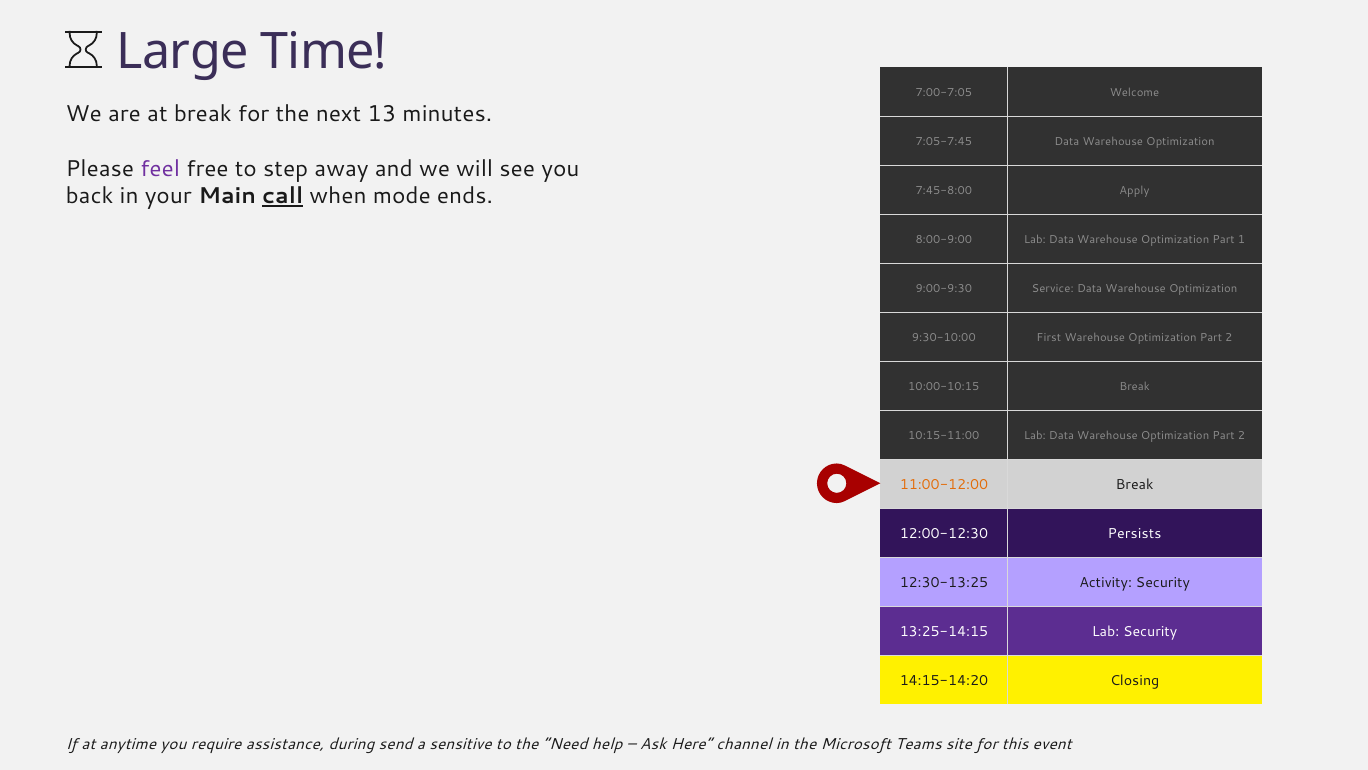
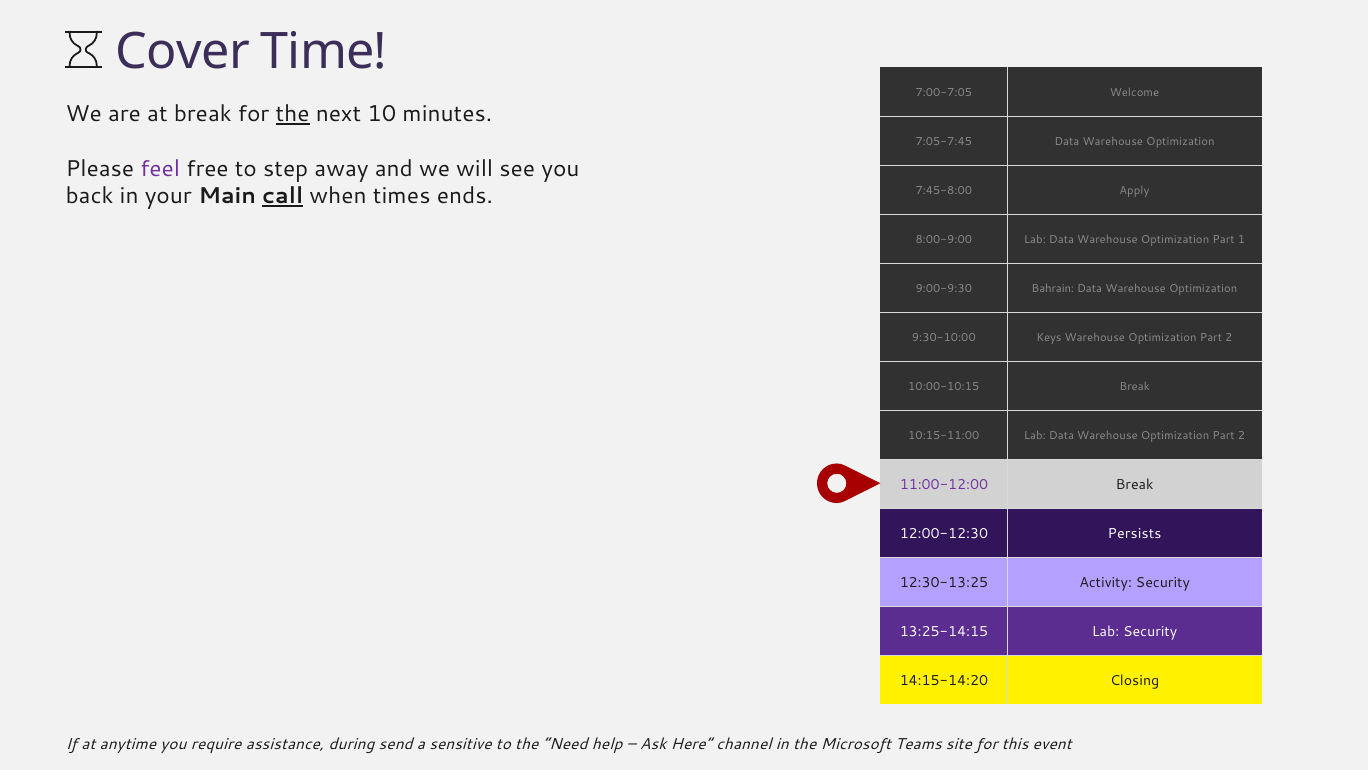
Large: Large -> Cover
the at (293, 114) underline: none -> present
13: 13 -> 10
mode: mode -> times
Service: Service -> Bahrain
First: First -> Keys
11:00-12:00 colour: orange -> purple
